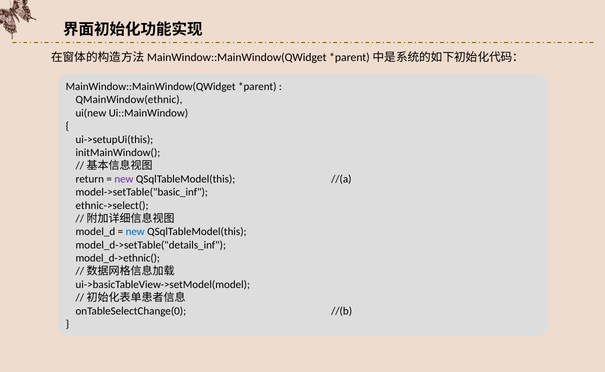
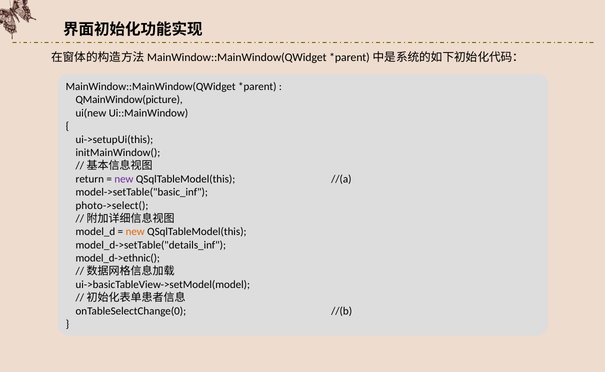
QMainWindow(ethnic: QMainWindow(ethnic -> QMainWindow(picture
ethnic->select(: ethnic->select( -> photo->select(
new at (135, 232) colour: blue -> orange
